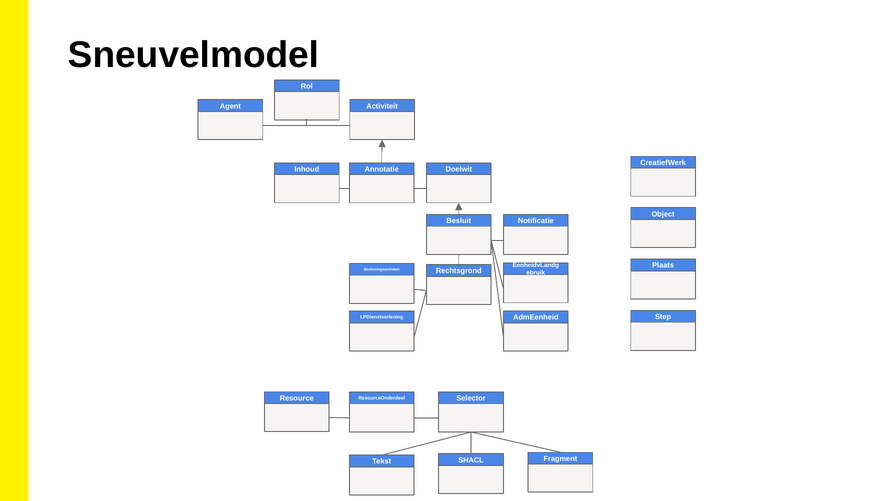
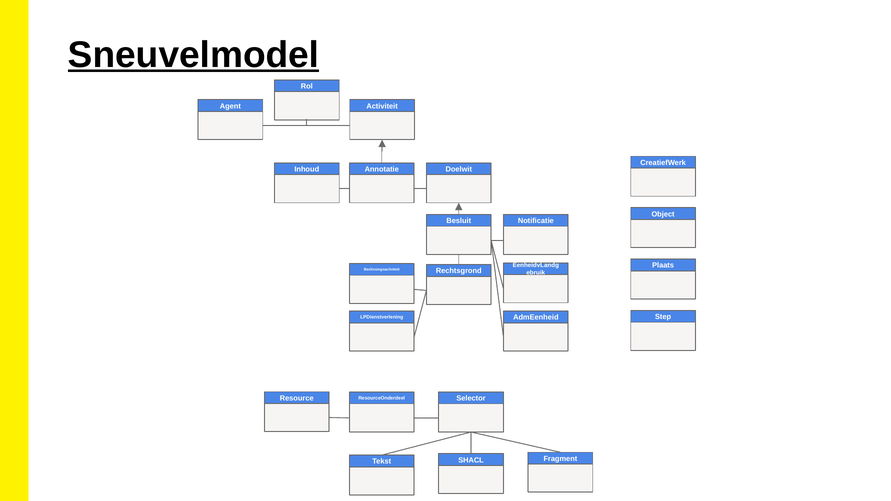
Sneuvelmodel underline: none -> present
